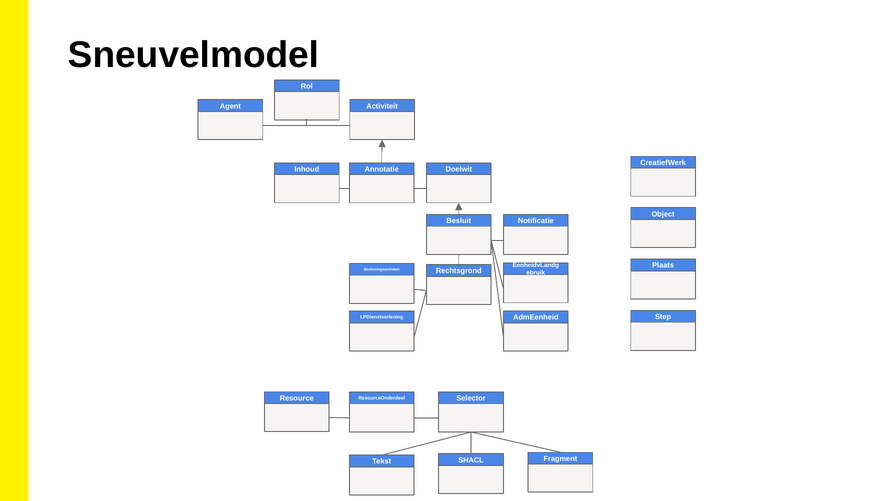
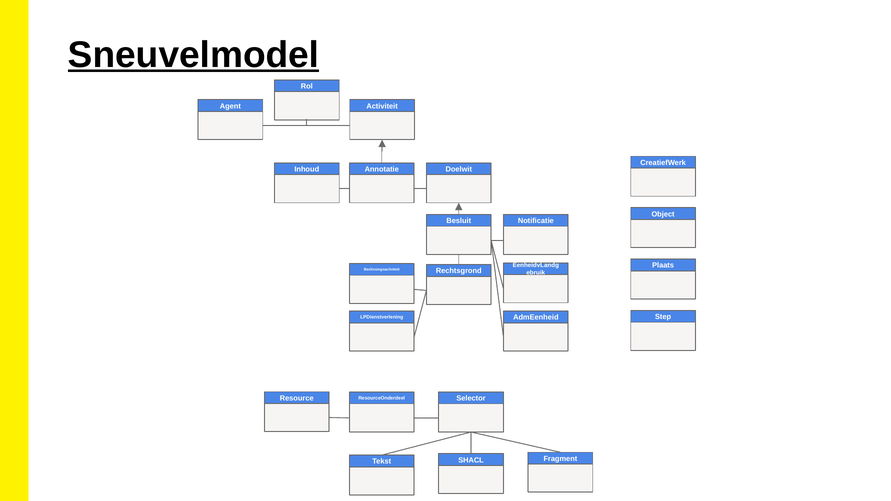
Sneuvelmodel underline: none -> present
